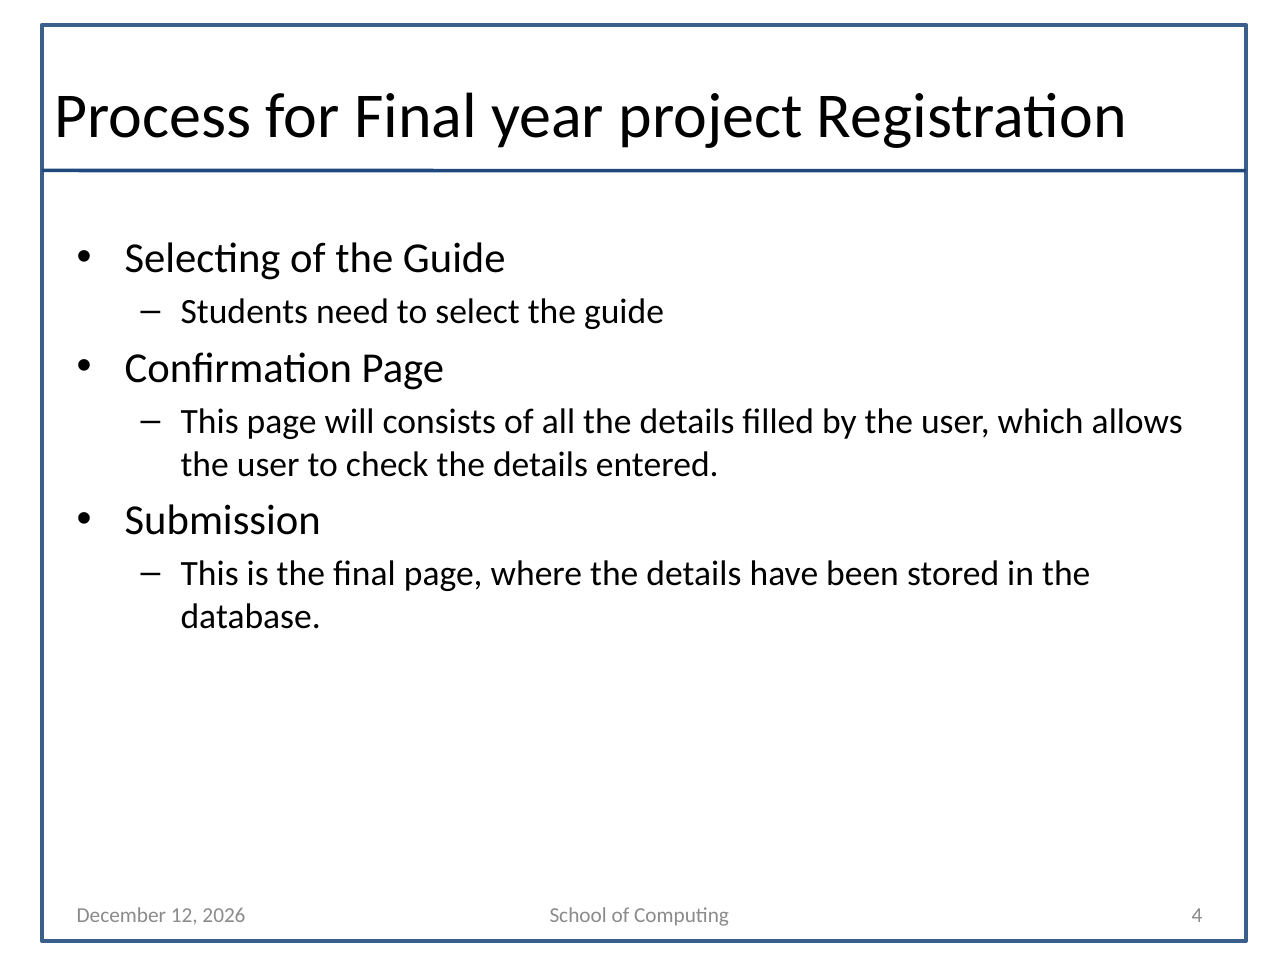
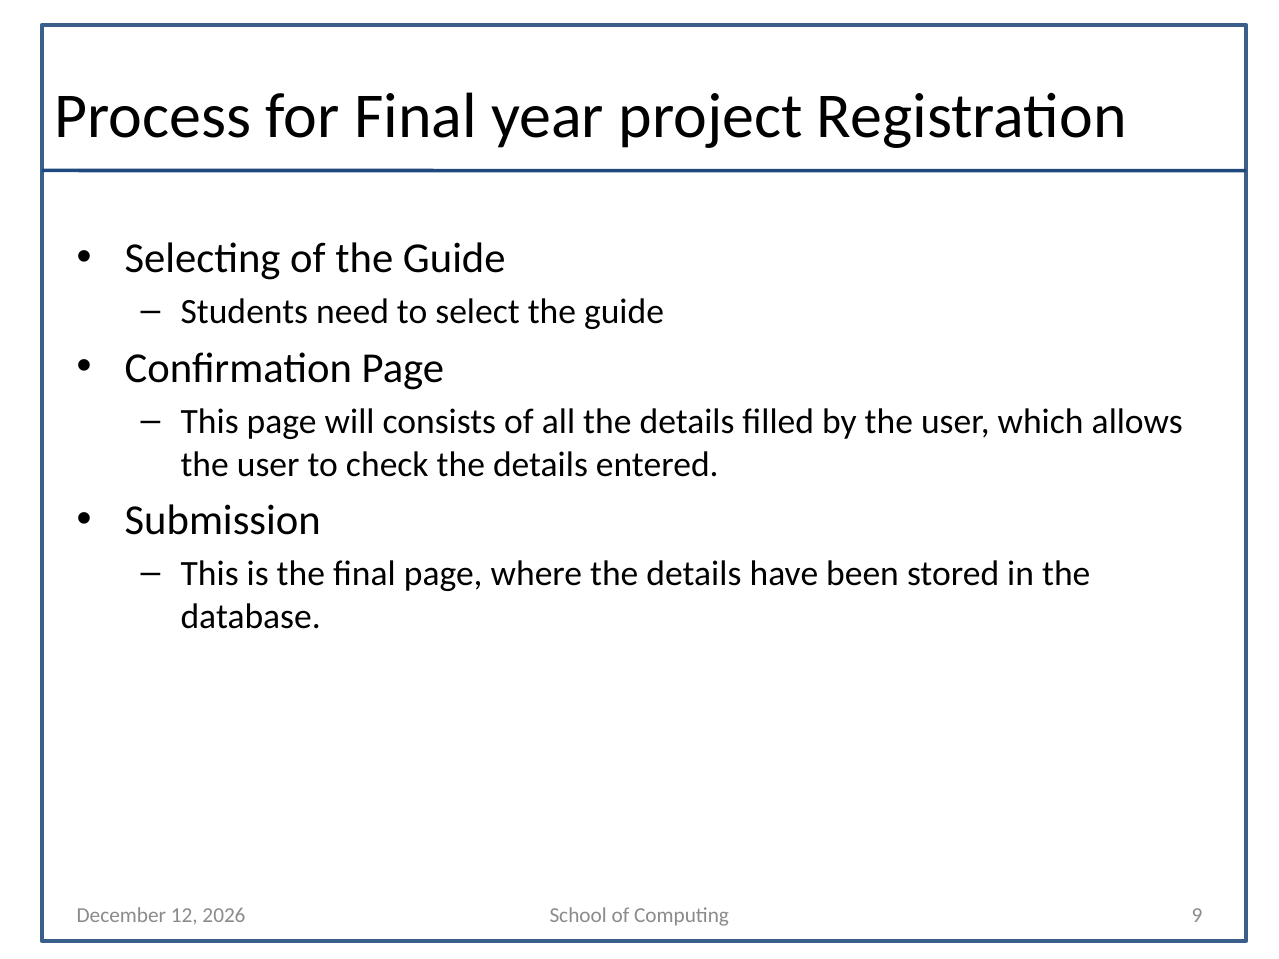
4: 4 -> 9
